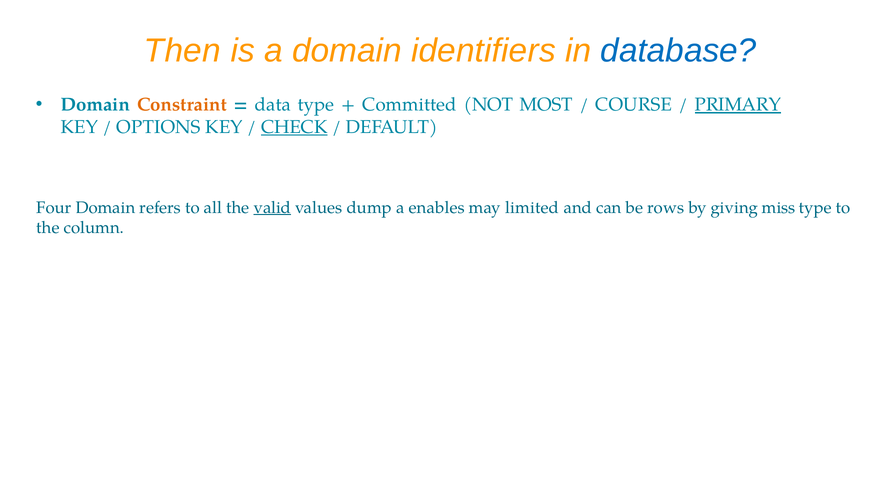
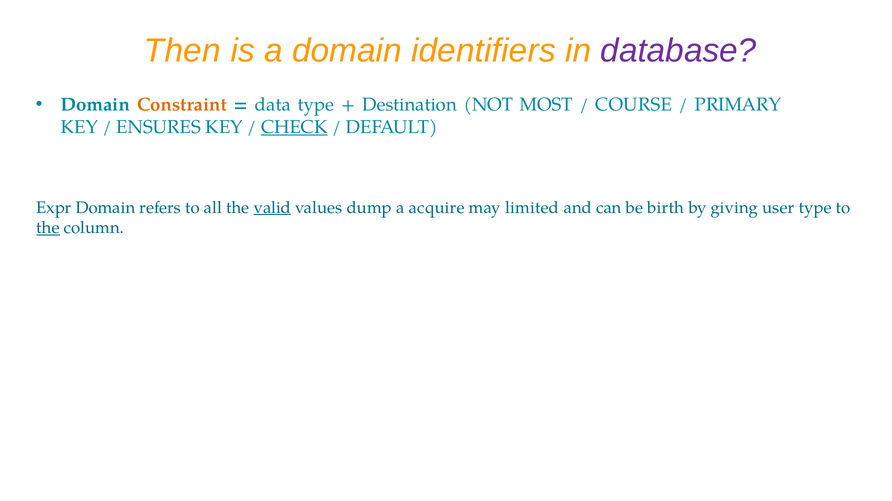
database colour: blue -> purple
Committed: Committed -> Destination
PRIMARY underline: present -> none
OPTIONS: OPTIONS -> ENSURES
Four: Four -> Expr
enables: enables -> acquire
rows: rows -> birth
miss: miss -> user
the at (48, 228) underline: none -> present
